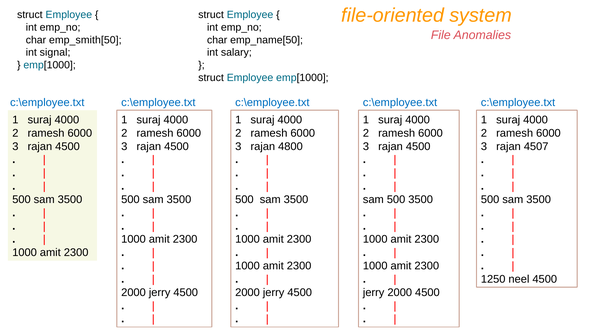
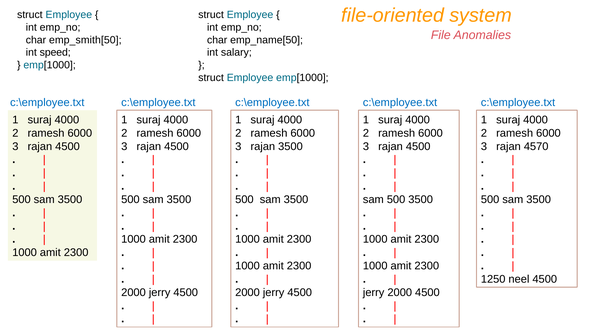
signal: signal -> speed
rajan 4800: 4800 -> 3500
4507: 4507 -> 4570
